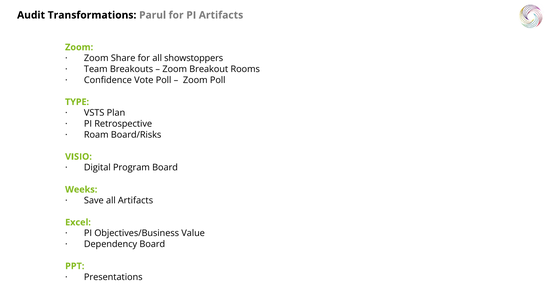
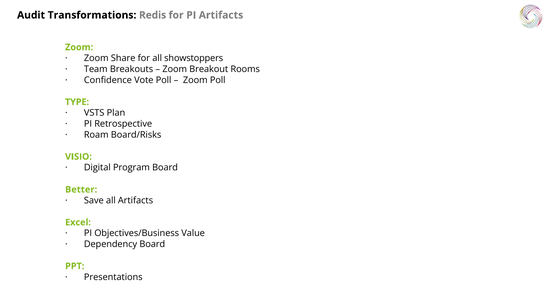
Parul: Parul -> Redis
Weeks: Weeks -> Better
